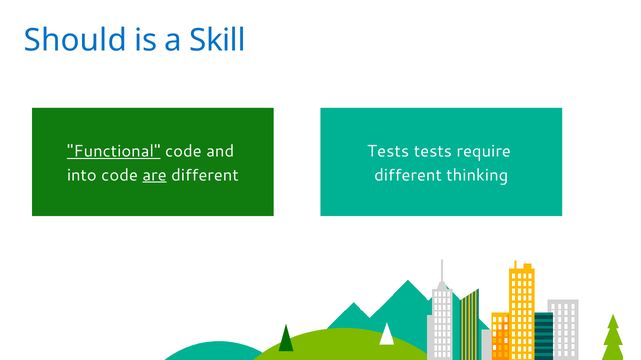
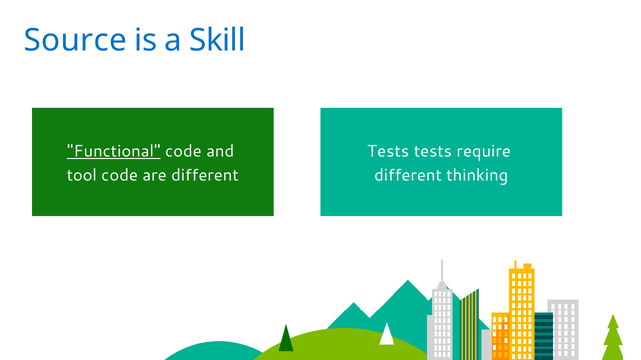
Should: Should -> Source
into: into -> tool
are underline: present -> none
